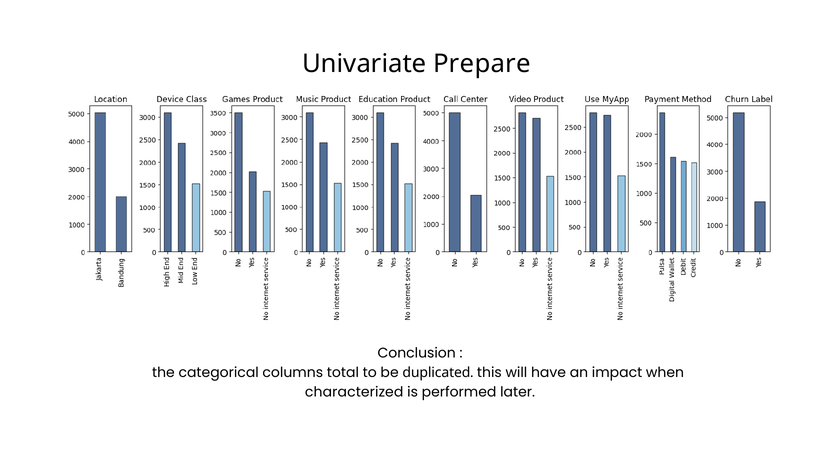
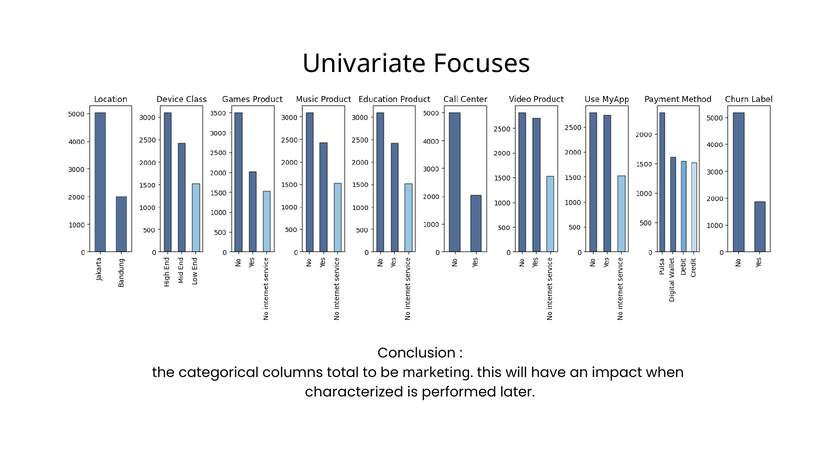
Prepare: Prepare -> Focuses
duplicated: duplicated -> marketing
